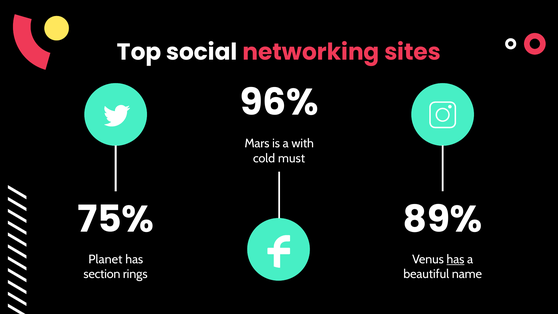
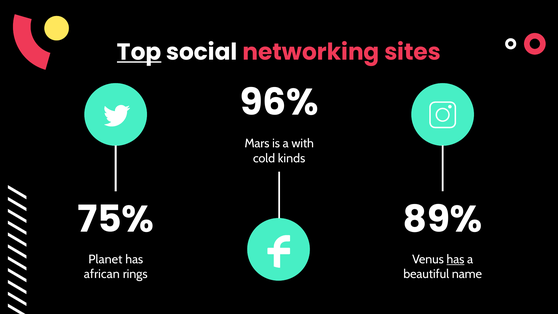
Top underline: none -> present
must: must -> kinds
section: section -> african
